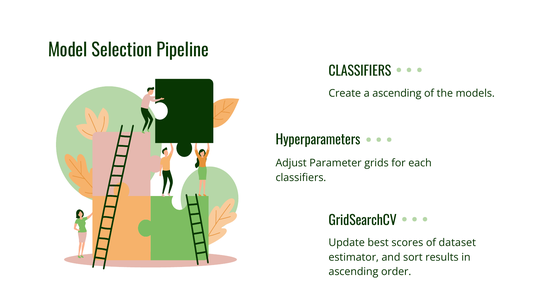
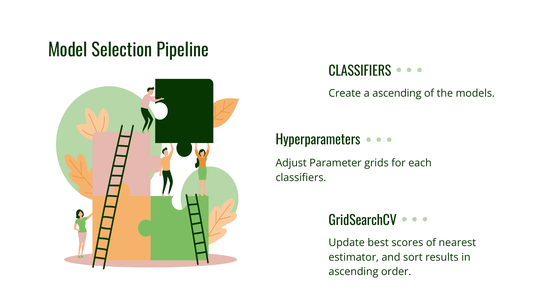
dataset: dataset -> nearest
